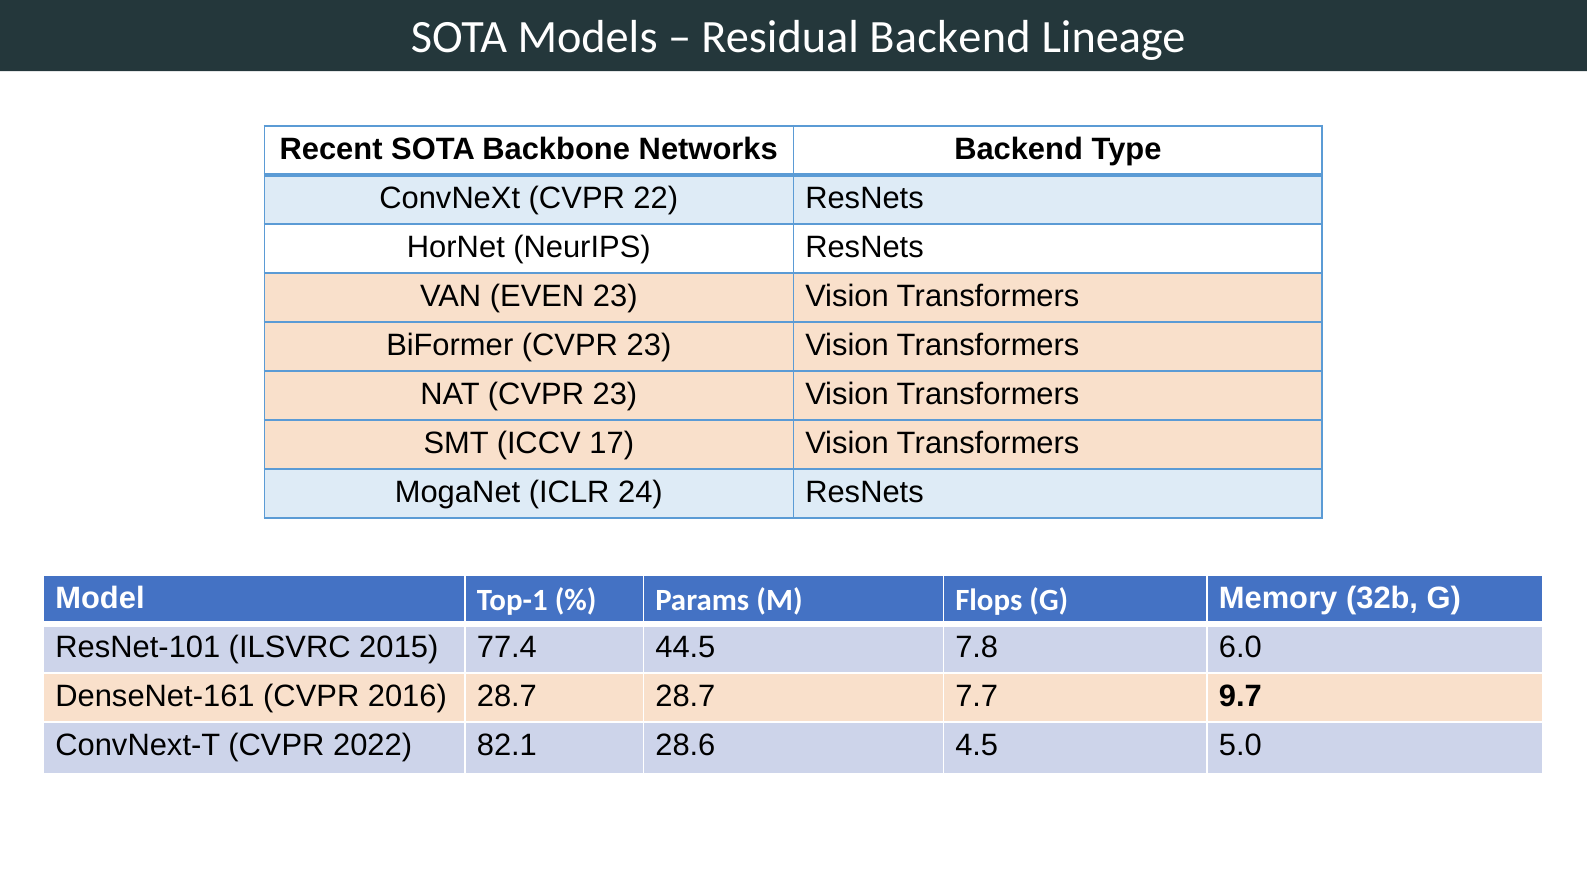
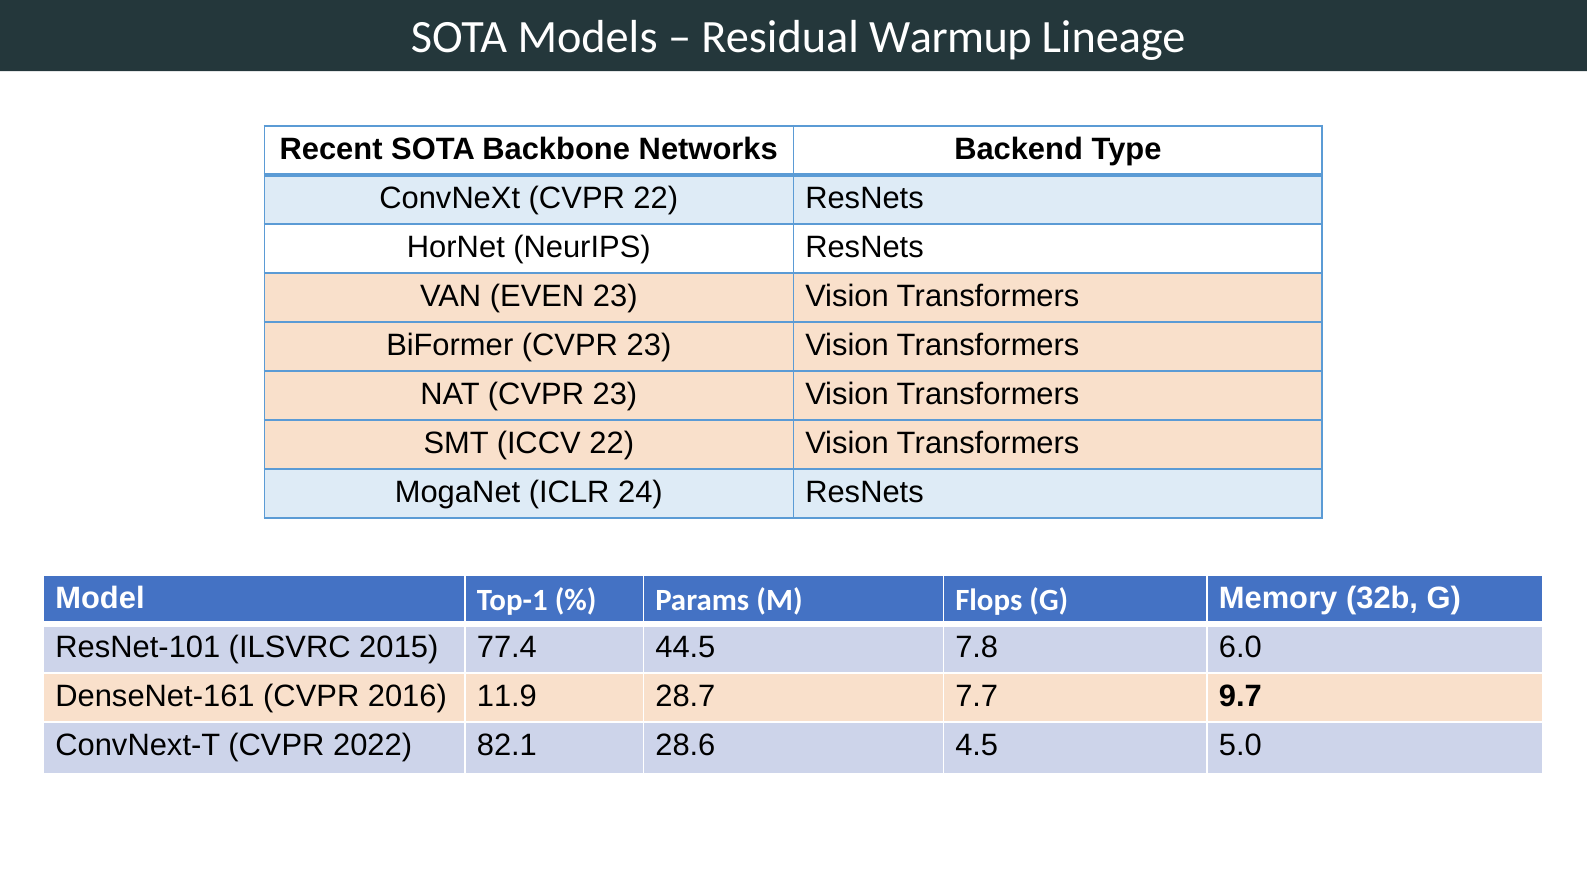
Residual Backend: Backend -> Warmup
ICCV 17: 17 -> 22
2016 28.7: 28.7 -> 11.9
